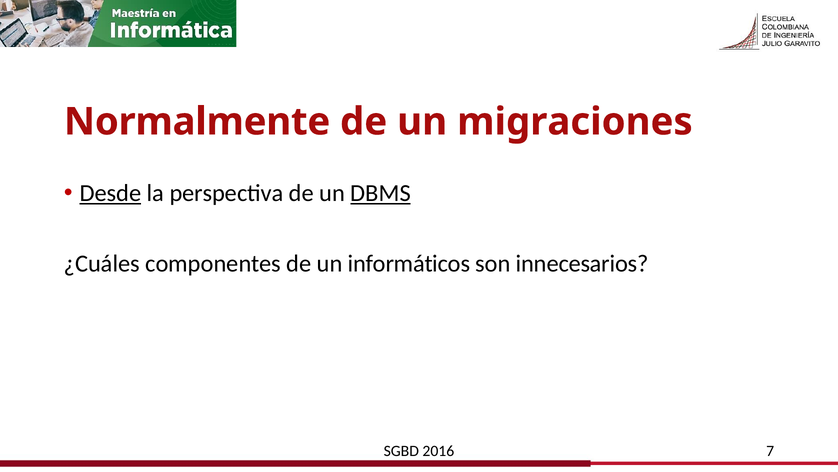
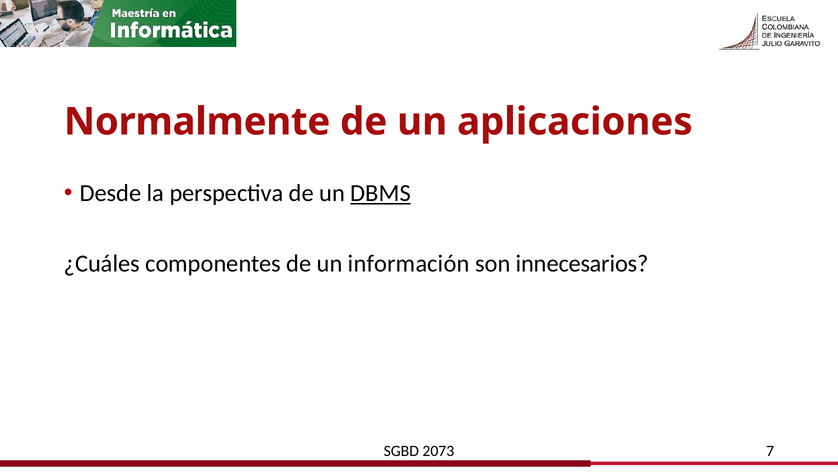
migraciones: migraciones -> aplicaciones
Desde underline: present -> none
informáticos: informáticos -> información
2016: 2016 -> 2073
